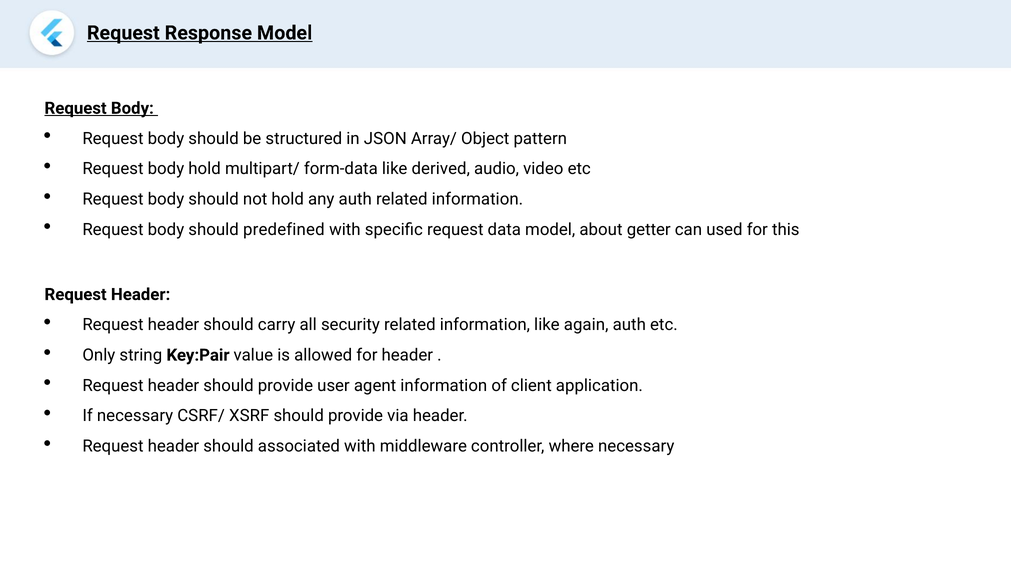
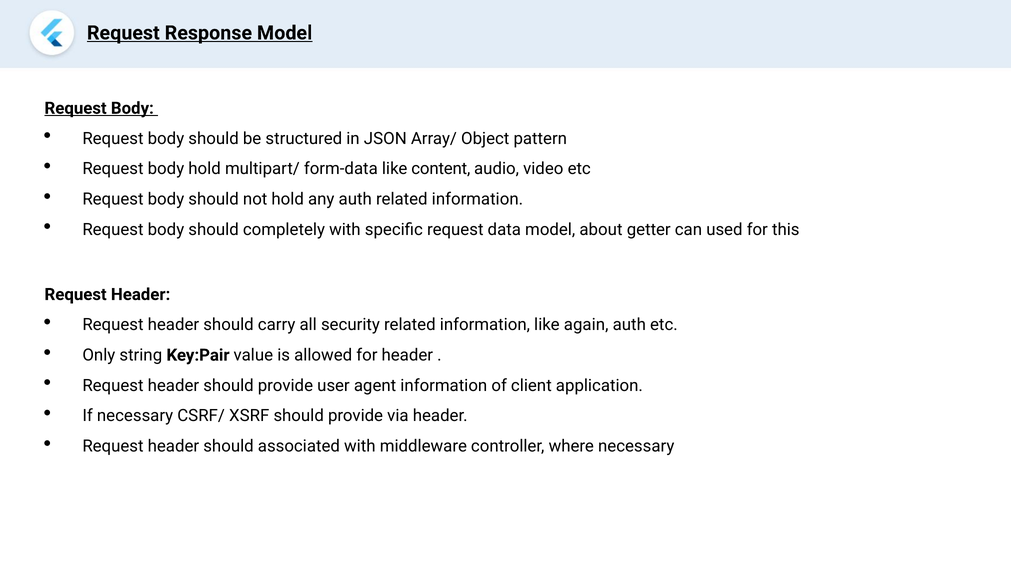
derived: derived -> content
predefined: predefined -> completely
